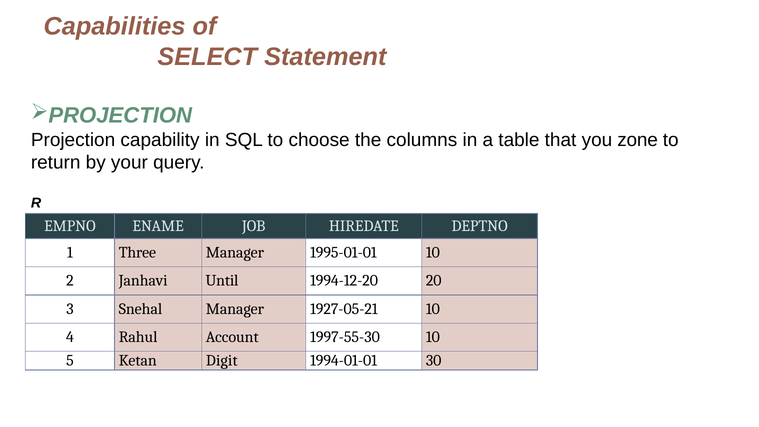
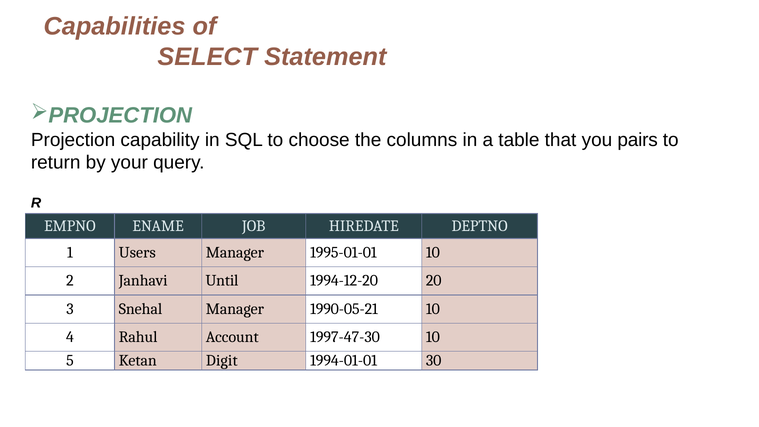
zone: zone -> pairs
Three: Three -> Users
1927-05-21: 1927-05-21 -> 1990-05-21
1997-55-30: 1997-55-30 -> 1997-47-30
